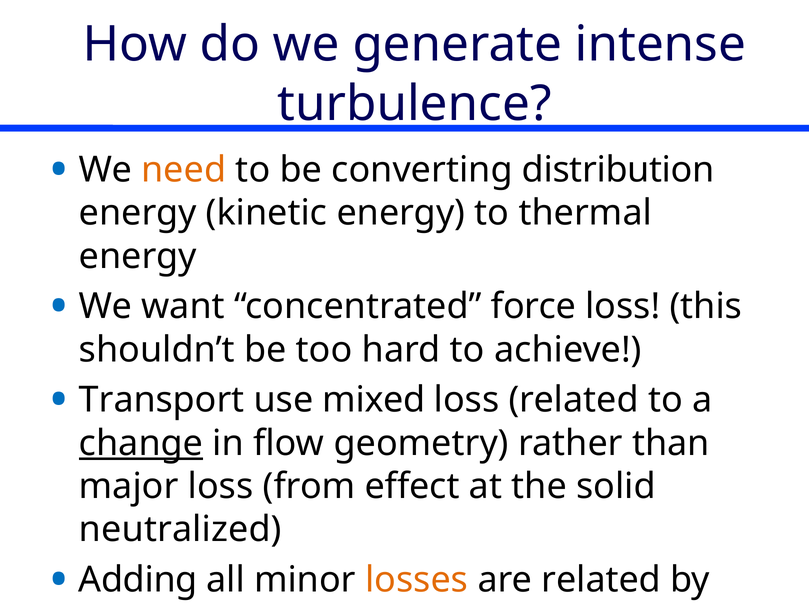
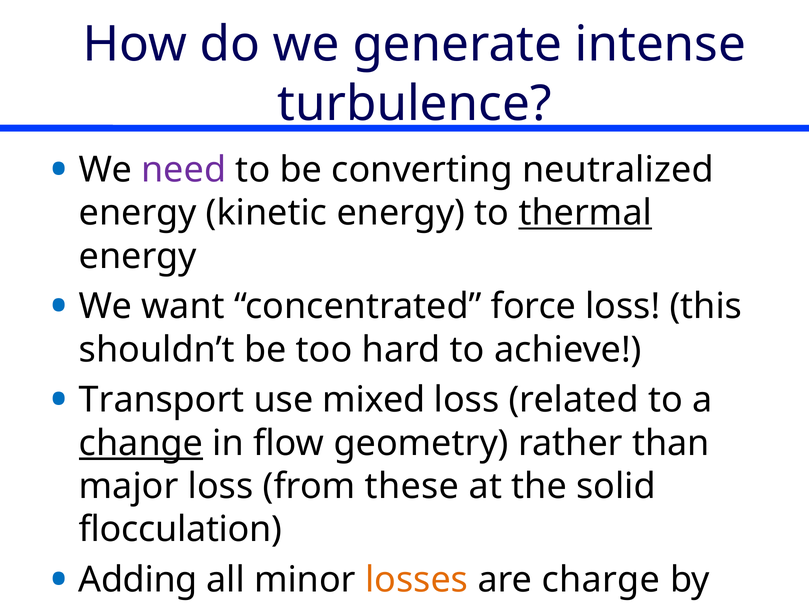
need at (184, 170) colour: orange -> purple
distribution: distribution -> neutralized
thermal underline: none -> present
effect: effect -> these
neutralized: neutralized -> flocculation
are related: related -> charge
